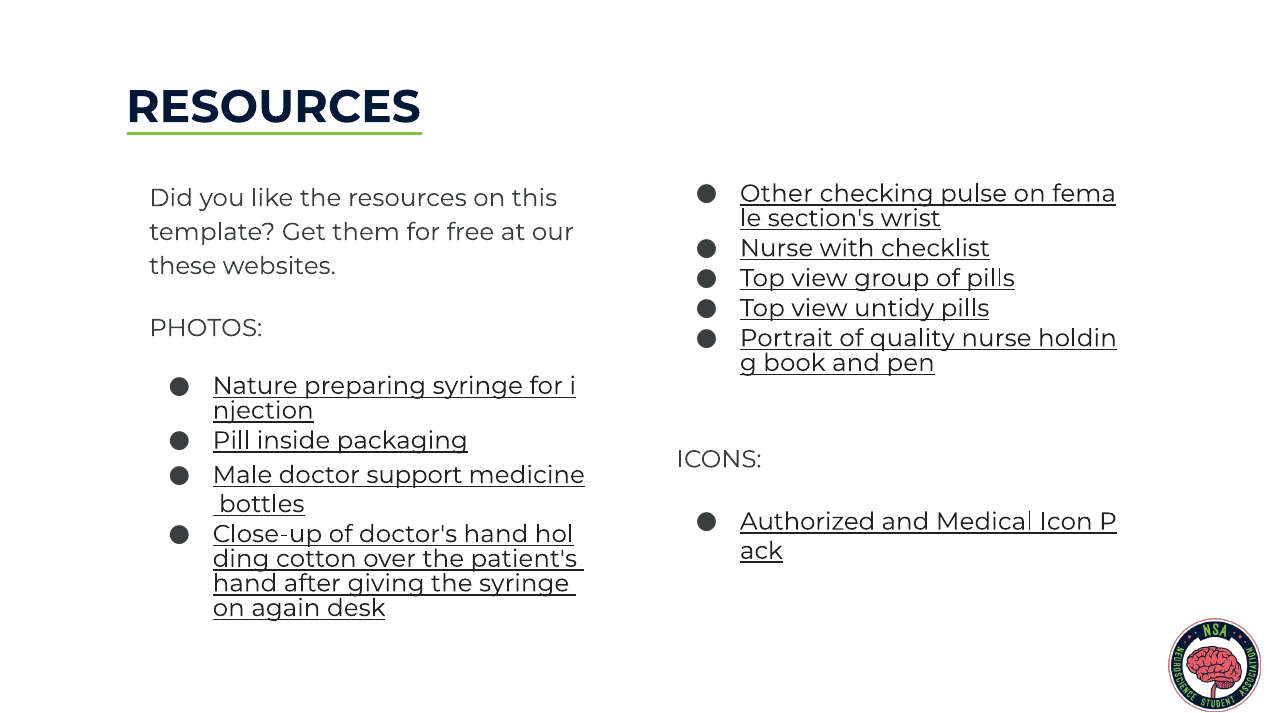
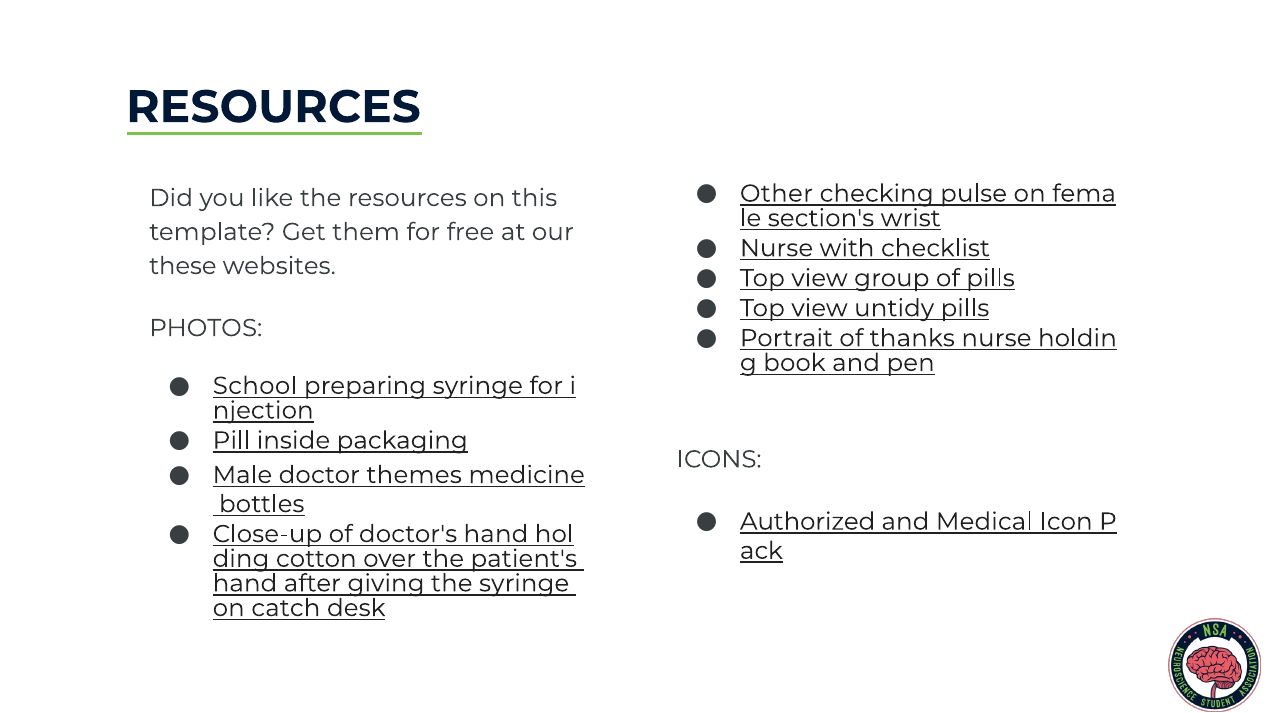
quality: quality -> thanks
Nature: Nature -> School
support: support -> themes
again: again -> catch
